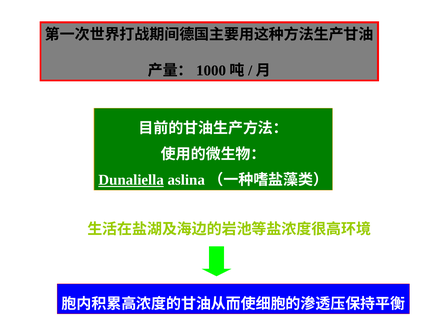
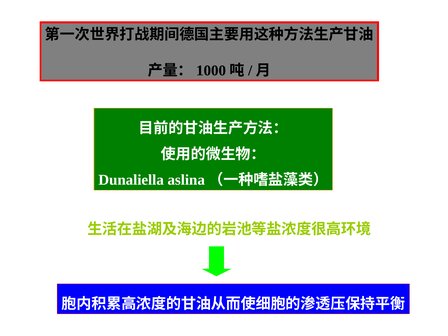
Dunaliella underline: present -> none
